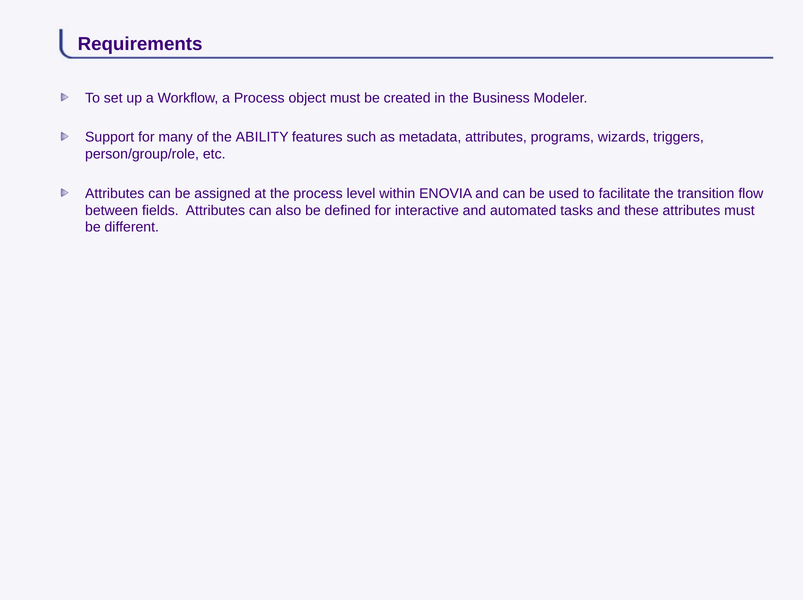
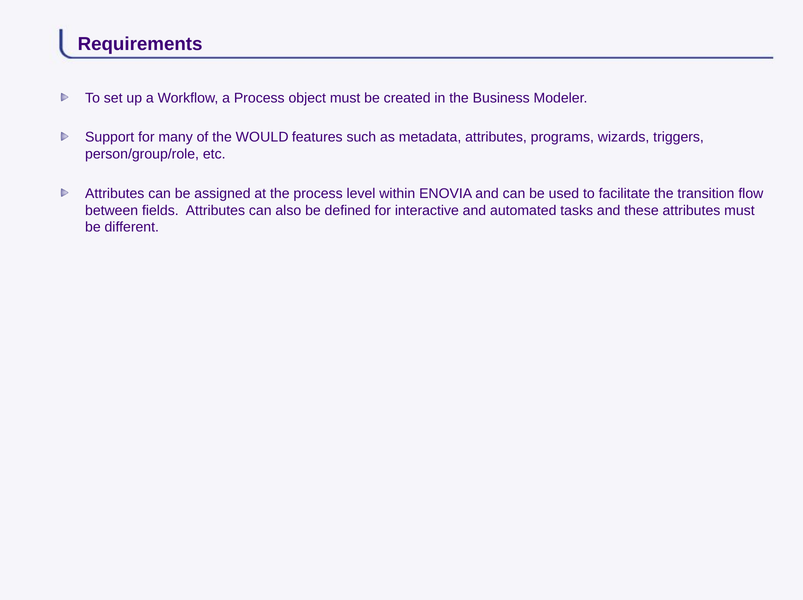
ABILITY: ABILITY -> WOULD
